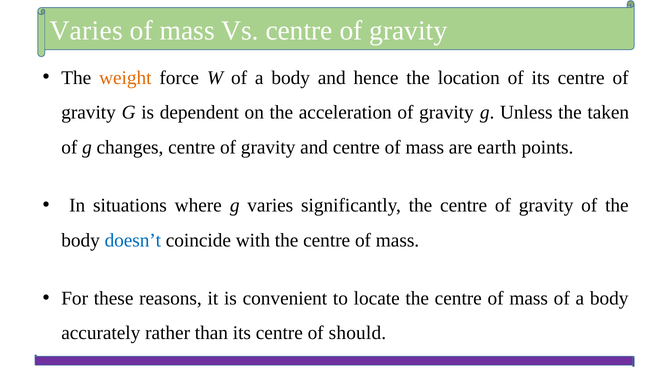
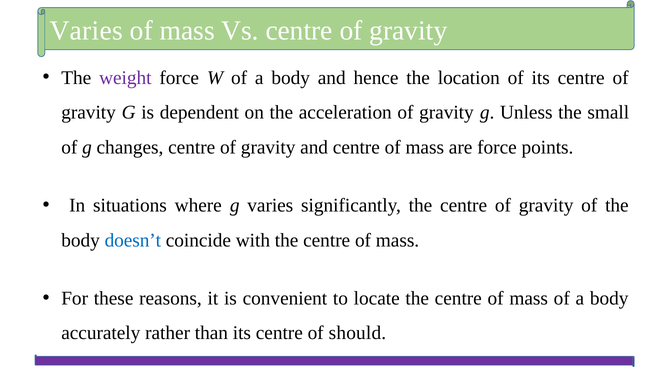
weight colour: orange -> purple
taken: taken -> small
are earth: earth -> force
